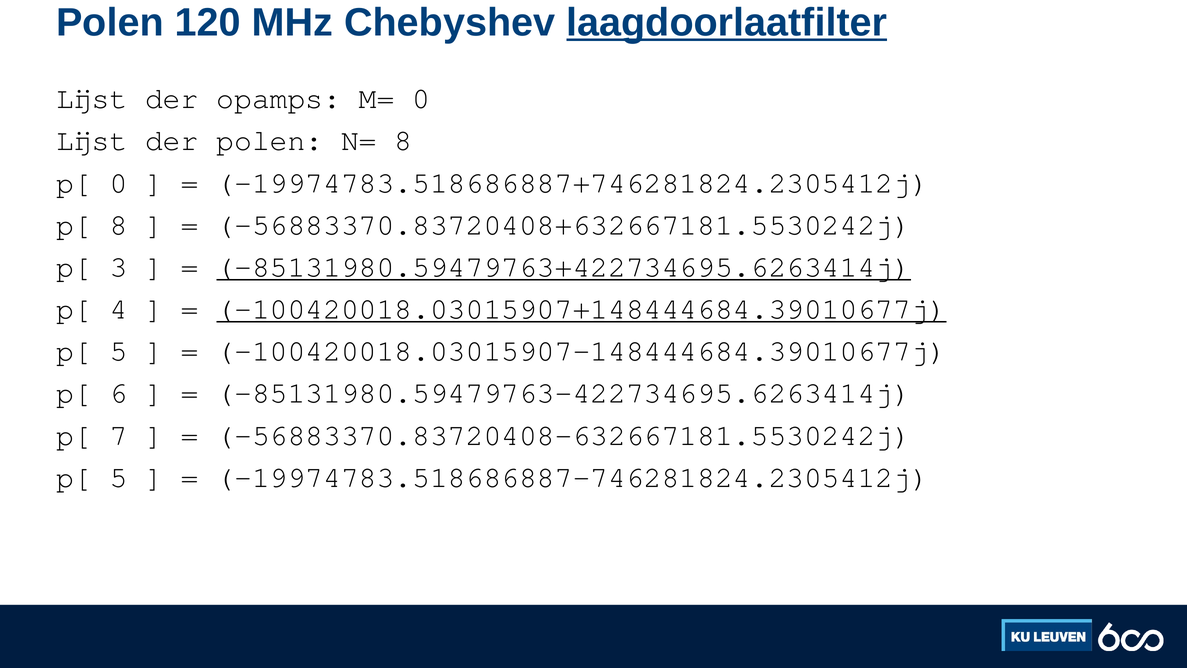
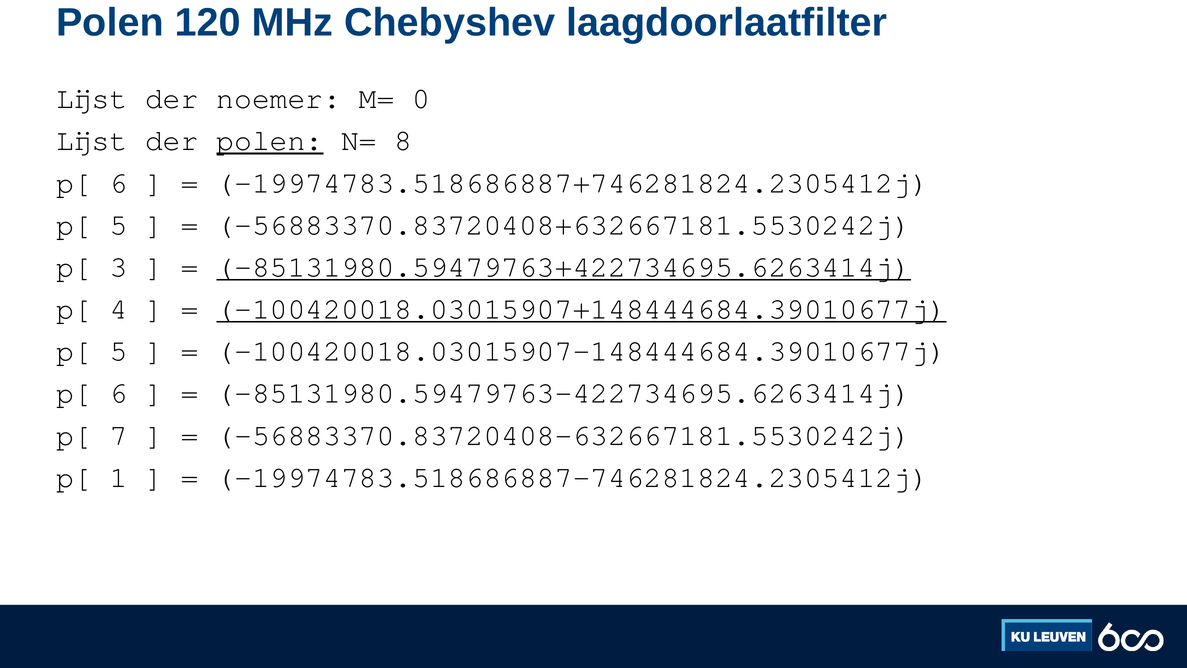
laagdoorlaatfilter underline: present -> none
opamps: opamps -> noemer
polen at (270, 141) underline: none -> present
0 at (118, 183): 0 -> 6
8 at (118, 225): 8 -> 5
5 at (118, 477): 5 -> 1
